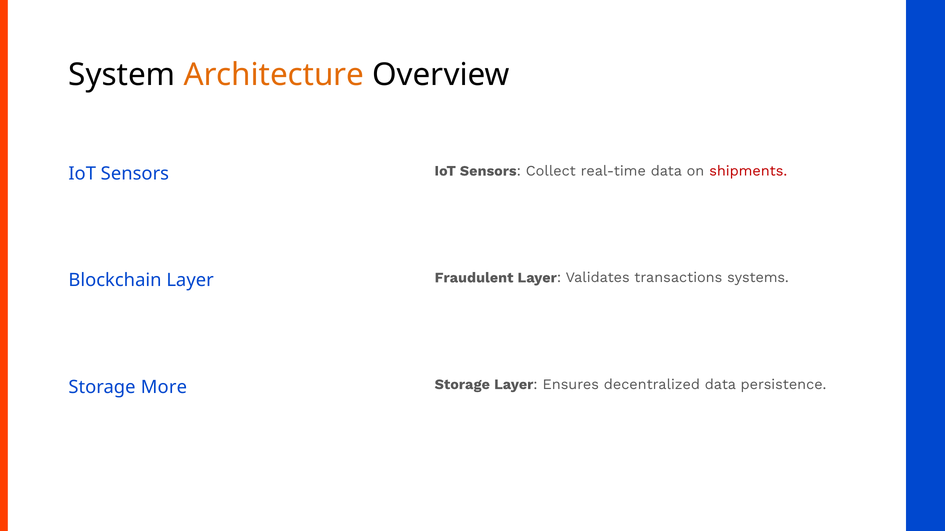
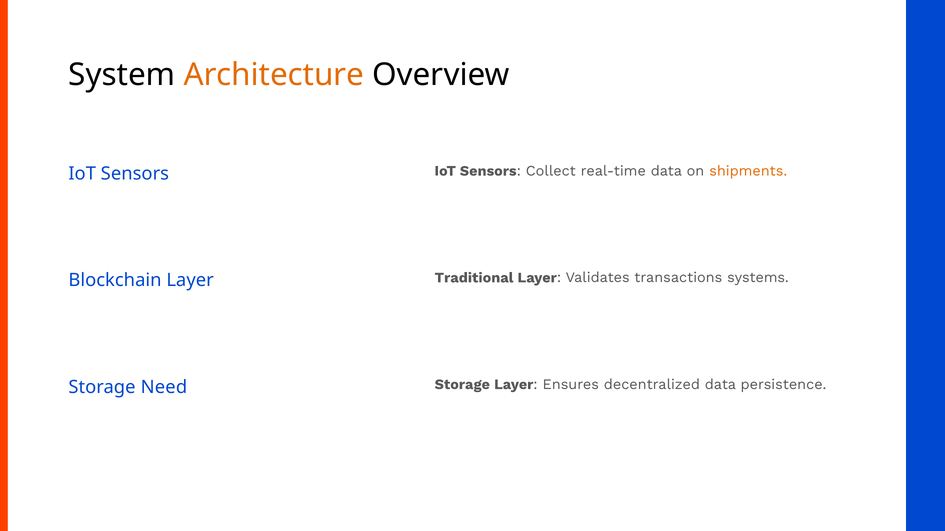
shipments colour: red -> orange
Fraudulent: Fraudulent -> Traditional
More: More -> Need
